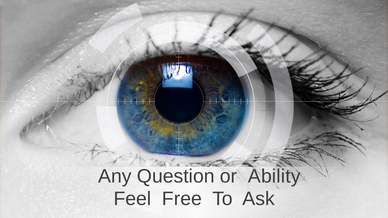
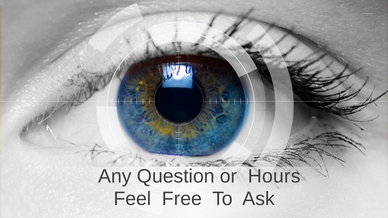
Ability: Ability -> Hours
